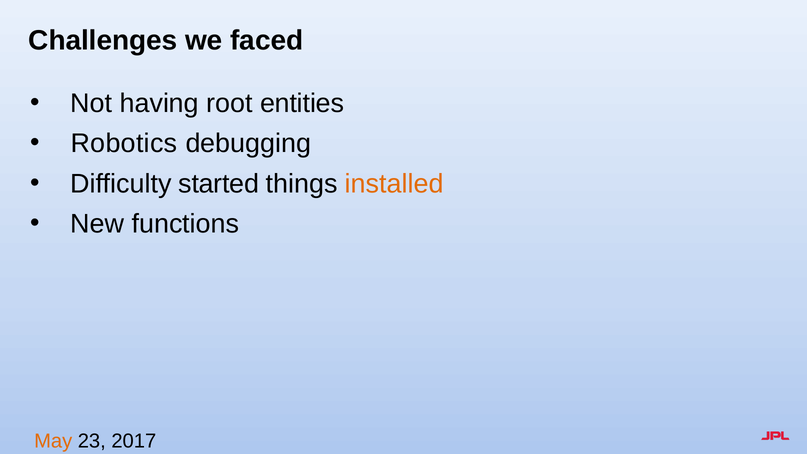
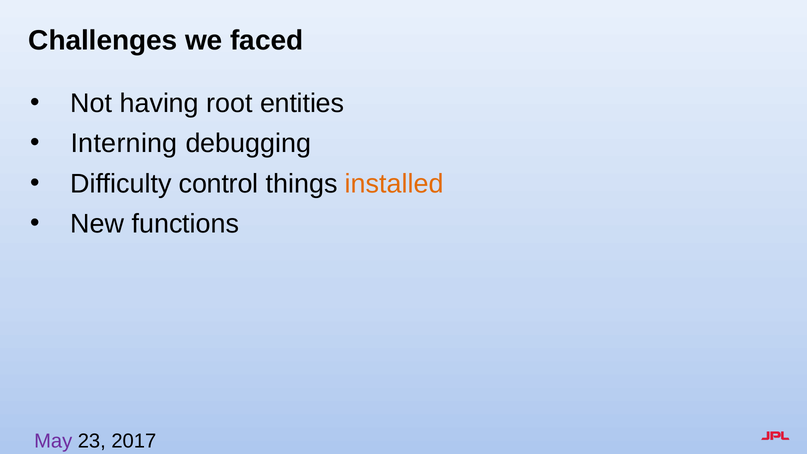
Robotics: Robotics -> Interning
started: started -> control
May colour: orange -> purple
